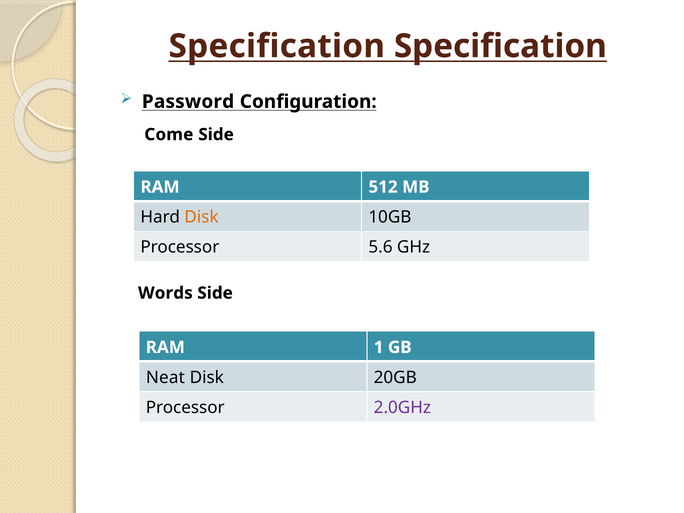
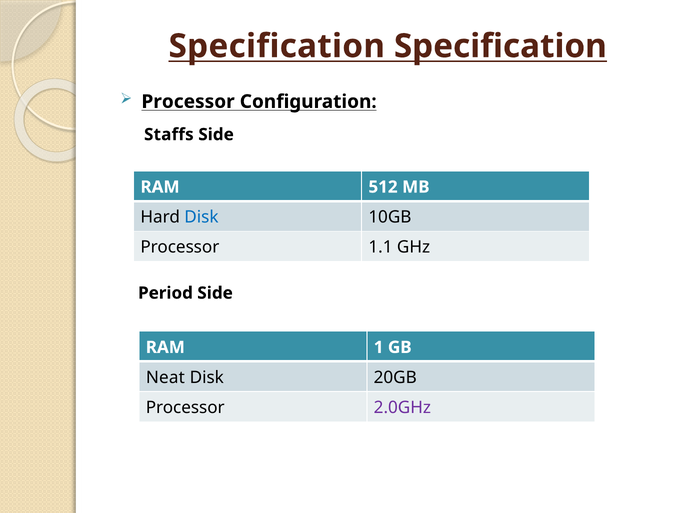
Password at (188, 102): Password -> Processor
Come: Come -> Staffs
Disk at (201, 217) colour: orange -> blue
5.6: 5.6 -> 1.1
Words: Words -> Period
